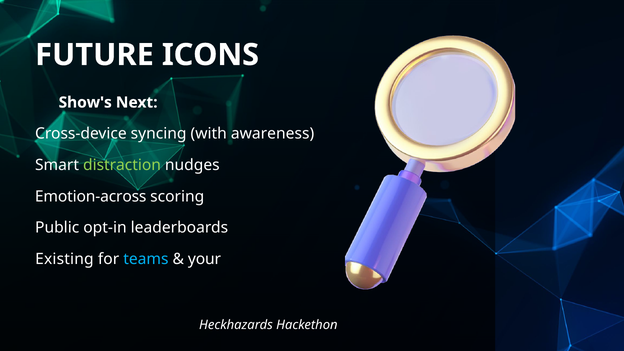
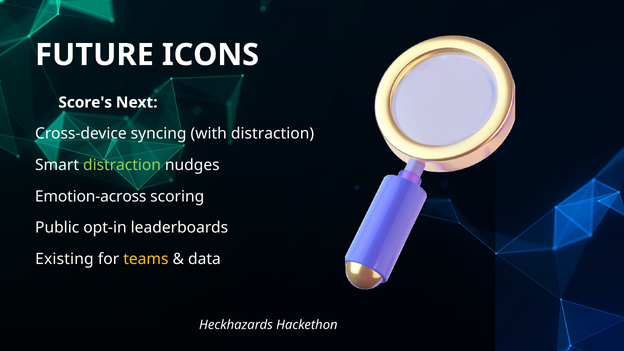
Show's: Show's -> Score's
with awareness: awareness -> distraction
teams colour: light blue -> yellow
your: your -> data
